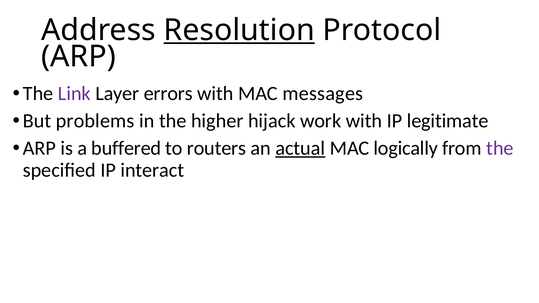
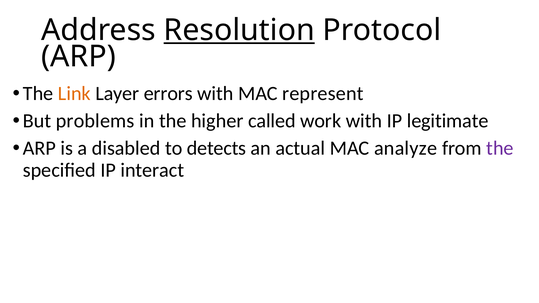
Link colour: purple -> orange
messages: messages -> represent
hijack: hijack -> called
buffered: buffered -> disabled
routers: routers -> detects
actual underline: present -> none
logically: logically -> analyze
